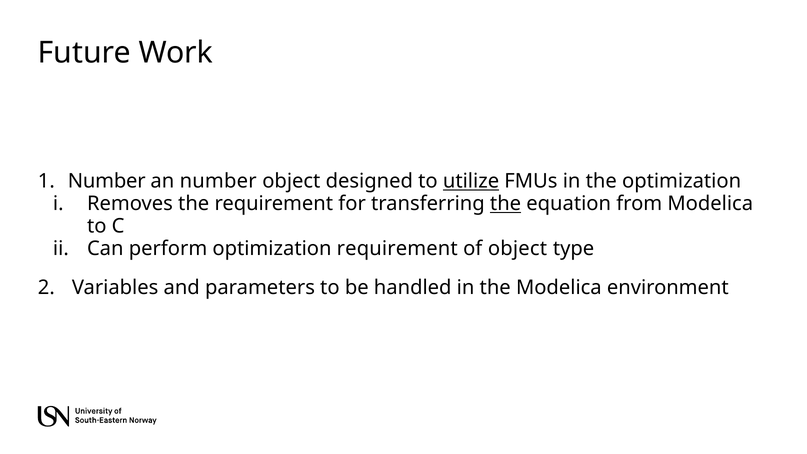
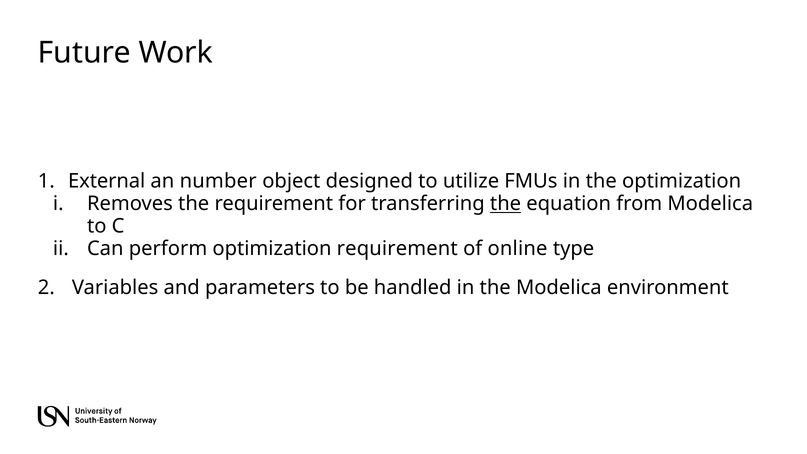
Number at (107, 181): Number -> External
utilize underline: present -> none
of object: object -> online
